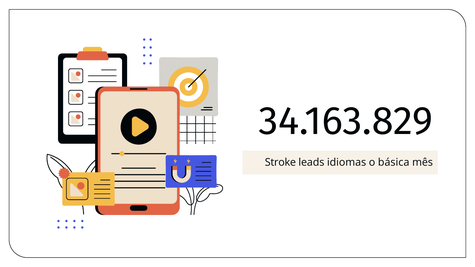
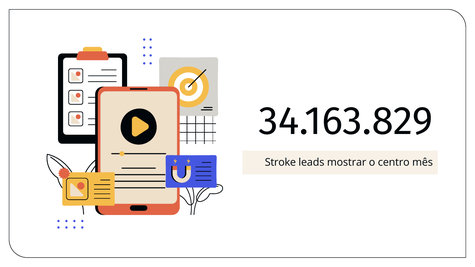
idiomas: idiomas -> mostrar
básica: básica -> centro
